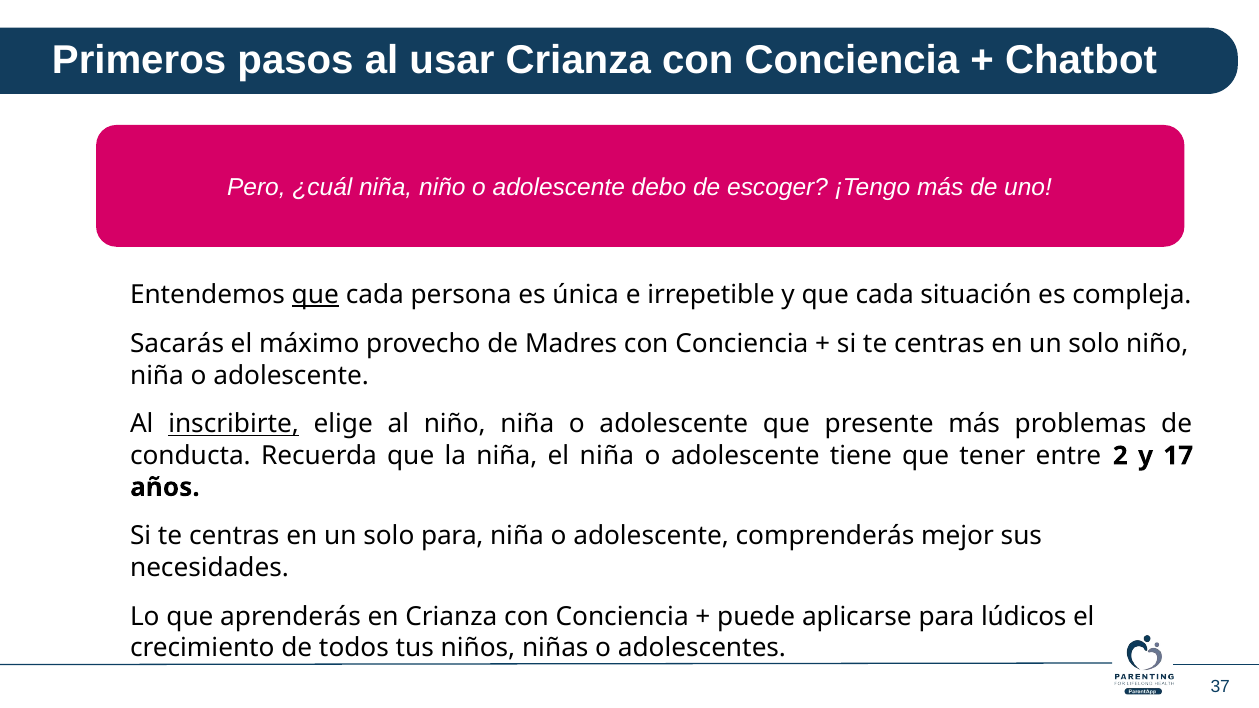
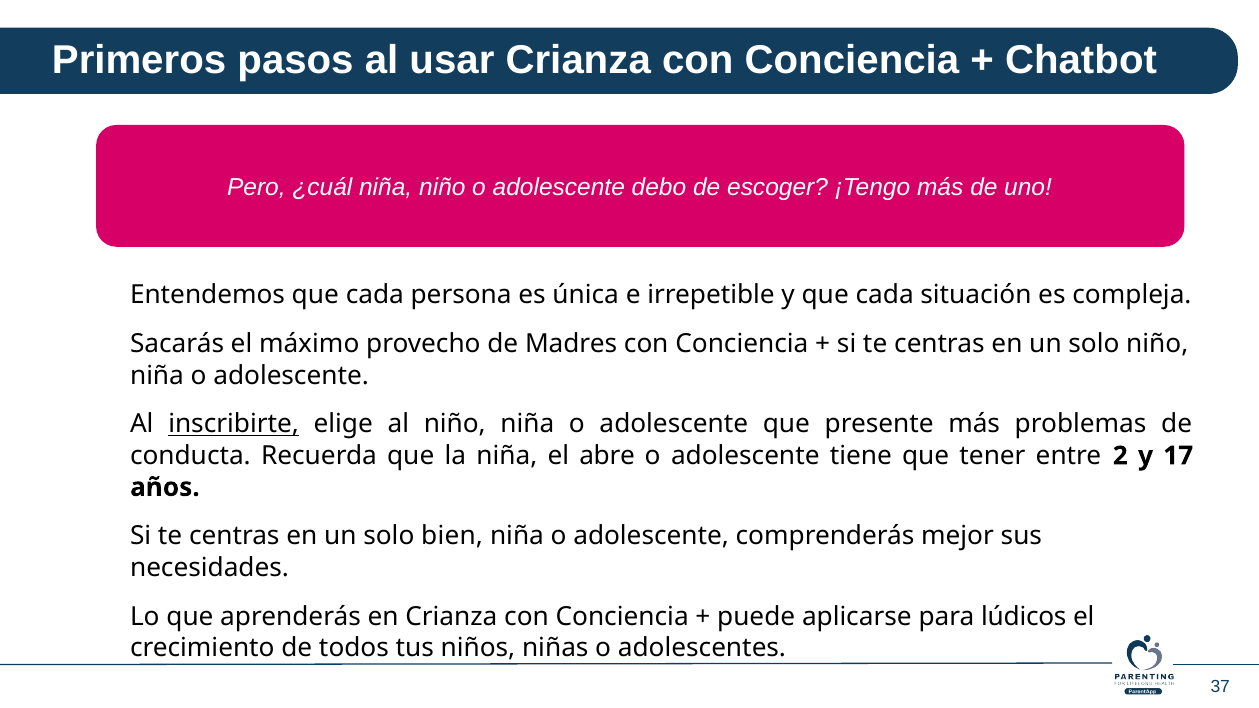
que at (315, 295) underline: present -> none
el niña: niña -> abre
solo para: para -> bien
